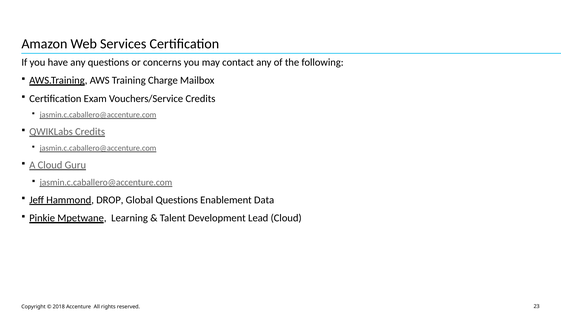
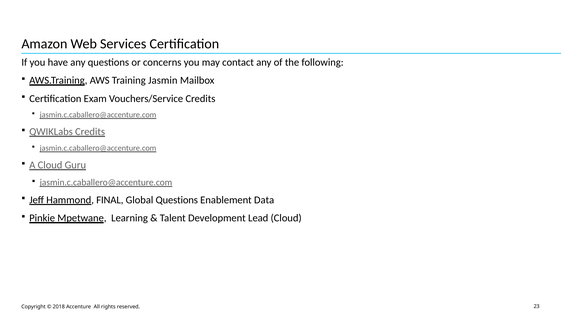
Charge: Charge -> Jasmin
DROP: DROP -> FINAL
